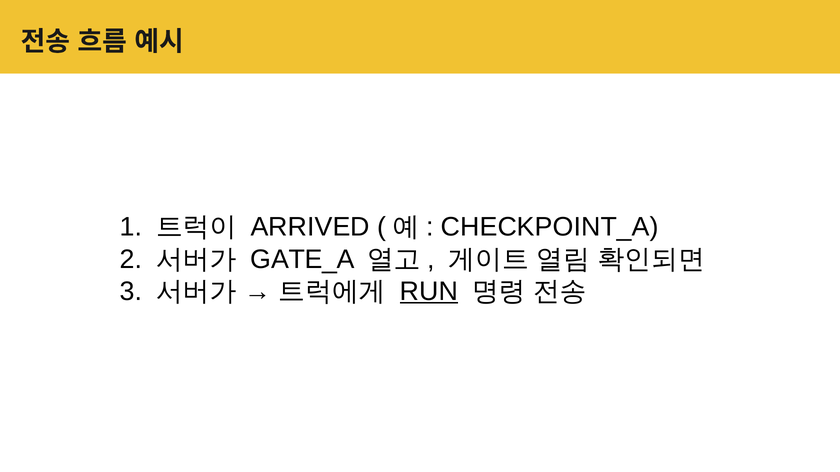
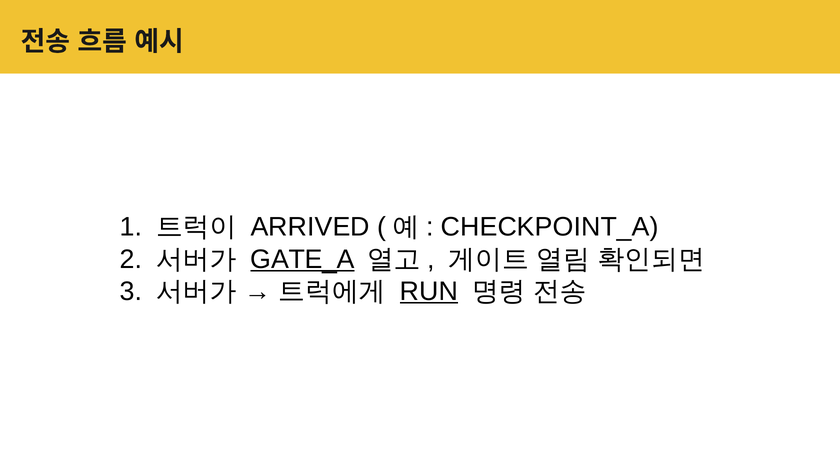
GATE_A underline: none -> present
